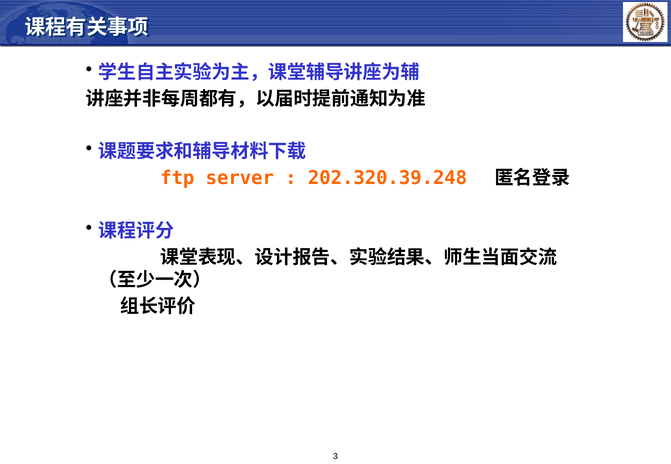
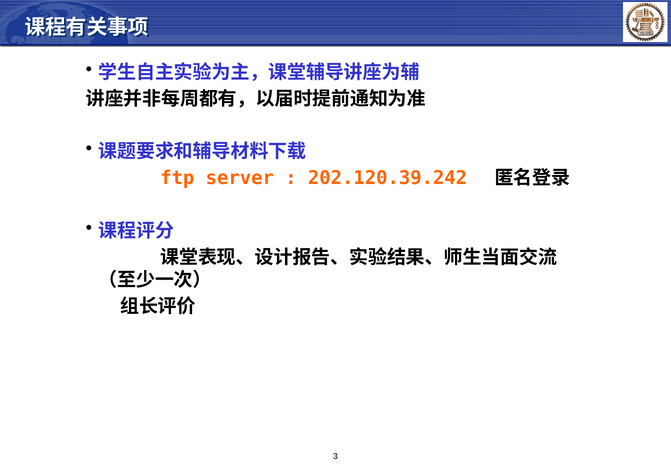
202.320.39.248: 202.320.39.248 -> 202.120.39.242
